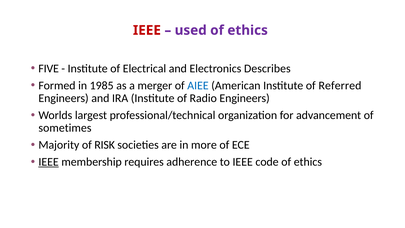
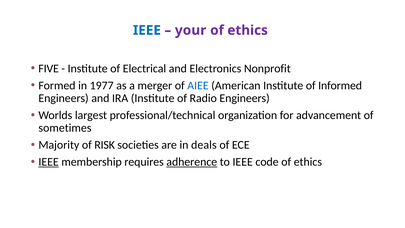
IEEE at (147, 30) colour: red -> blue
used: used -> your
Describes: Describes -> Nonprofit
1985: 1985 -> 1977
Referred: Referred -> Informed
more: more -> deals
adherence underline: none -> present
